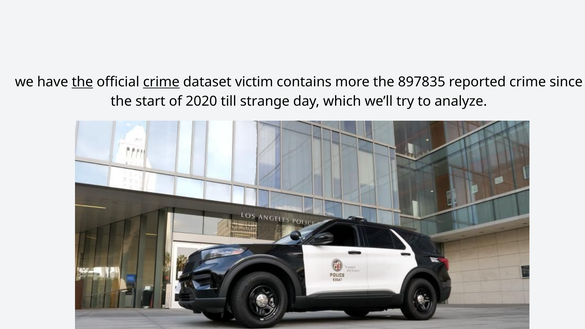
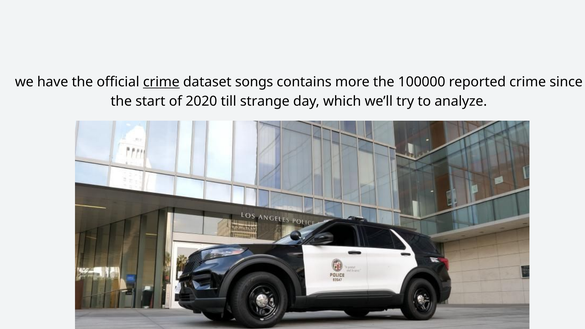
the at (82, 82) underline: present -> none
victim: victim -> songs
897835: 897835 -> 100000
